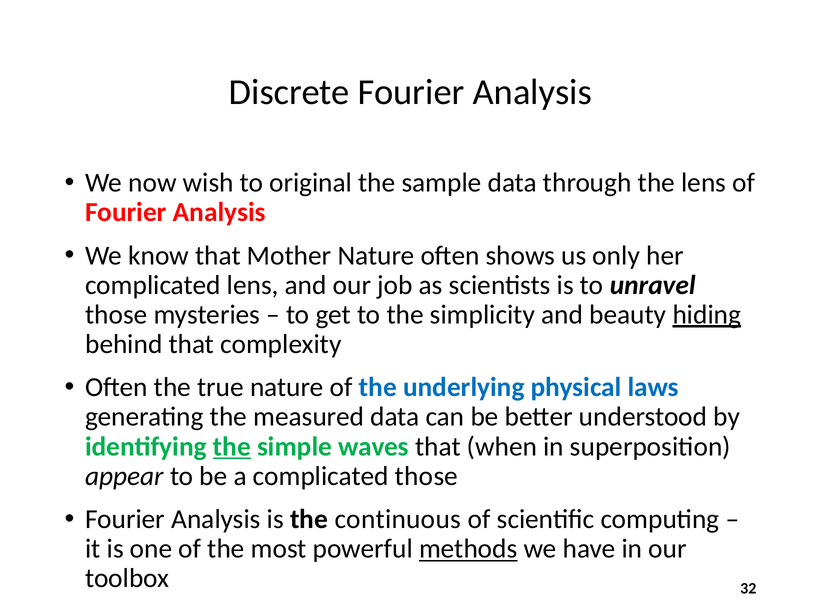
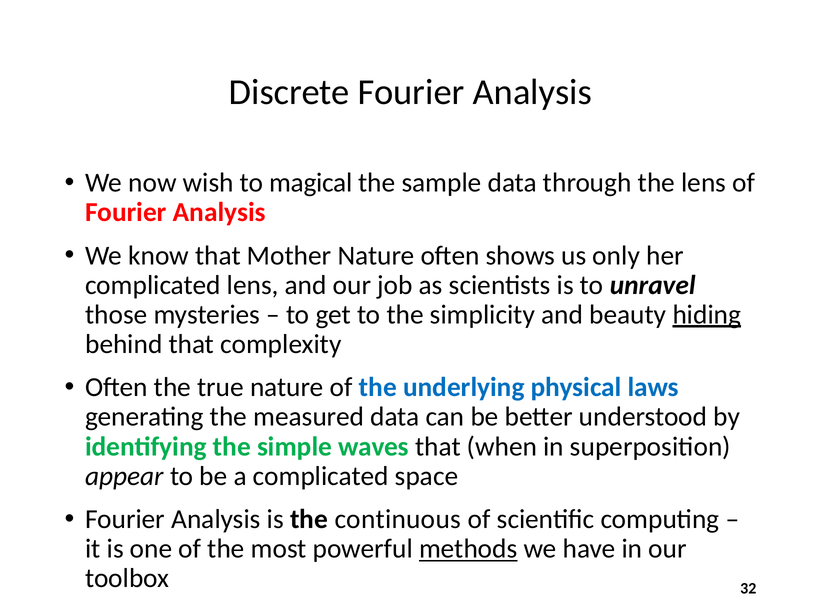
original: original -> magical
the at (232, 446) underline: present -> none
complicated those: those -> space
